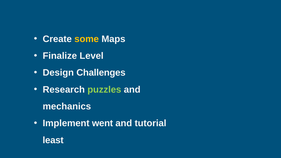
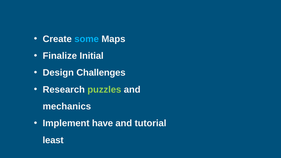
some colour: yellow -> light blue
Level: Level -> Initial
went: went -> have
